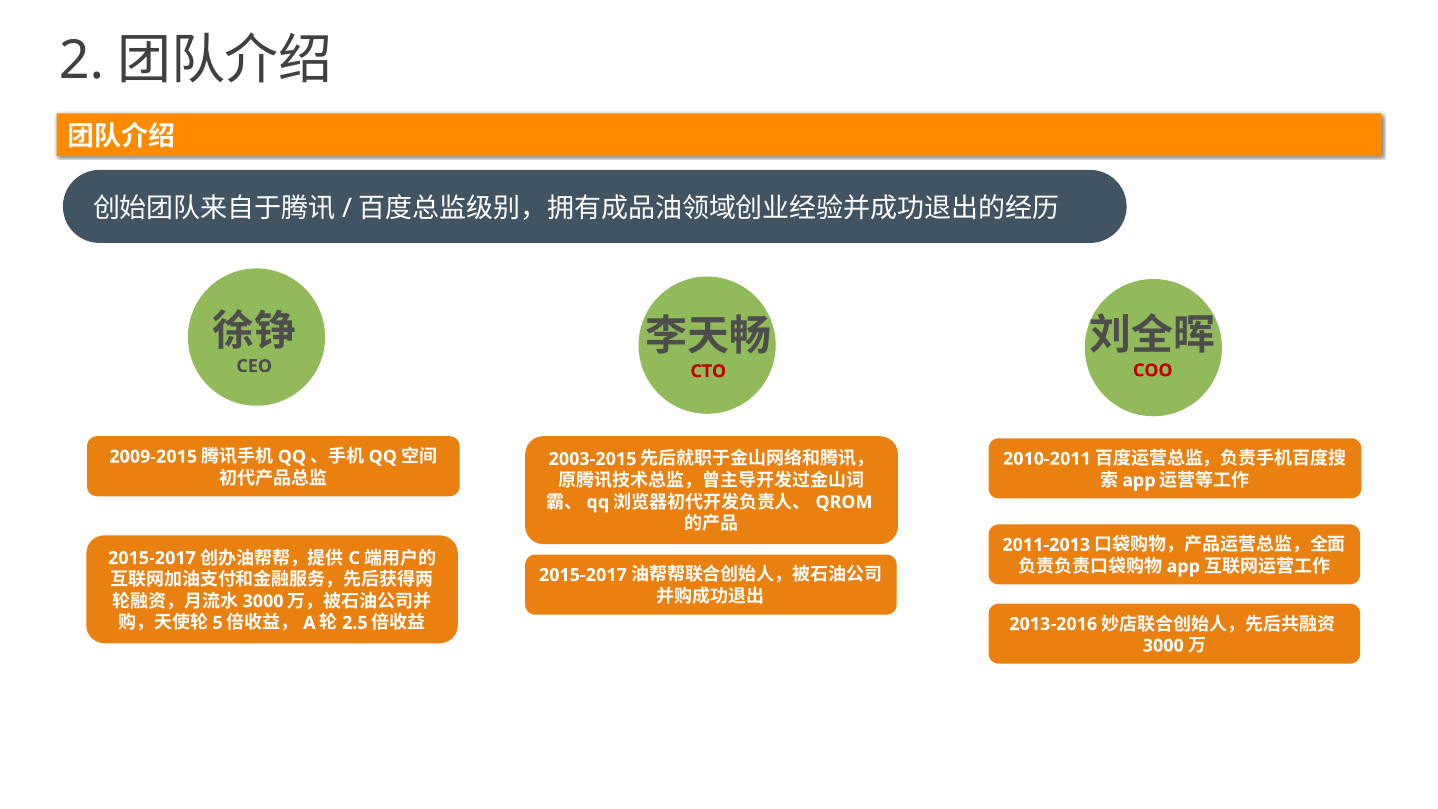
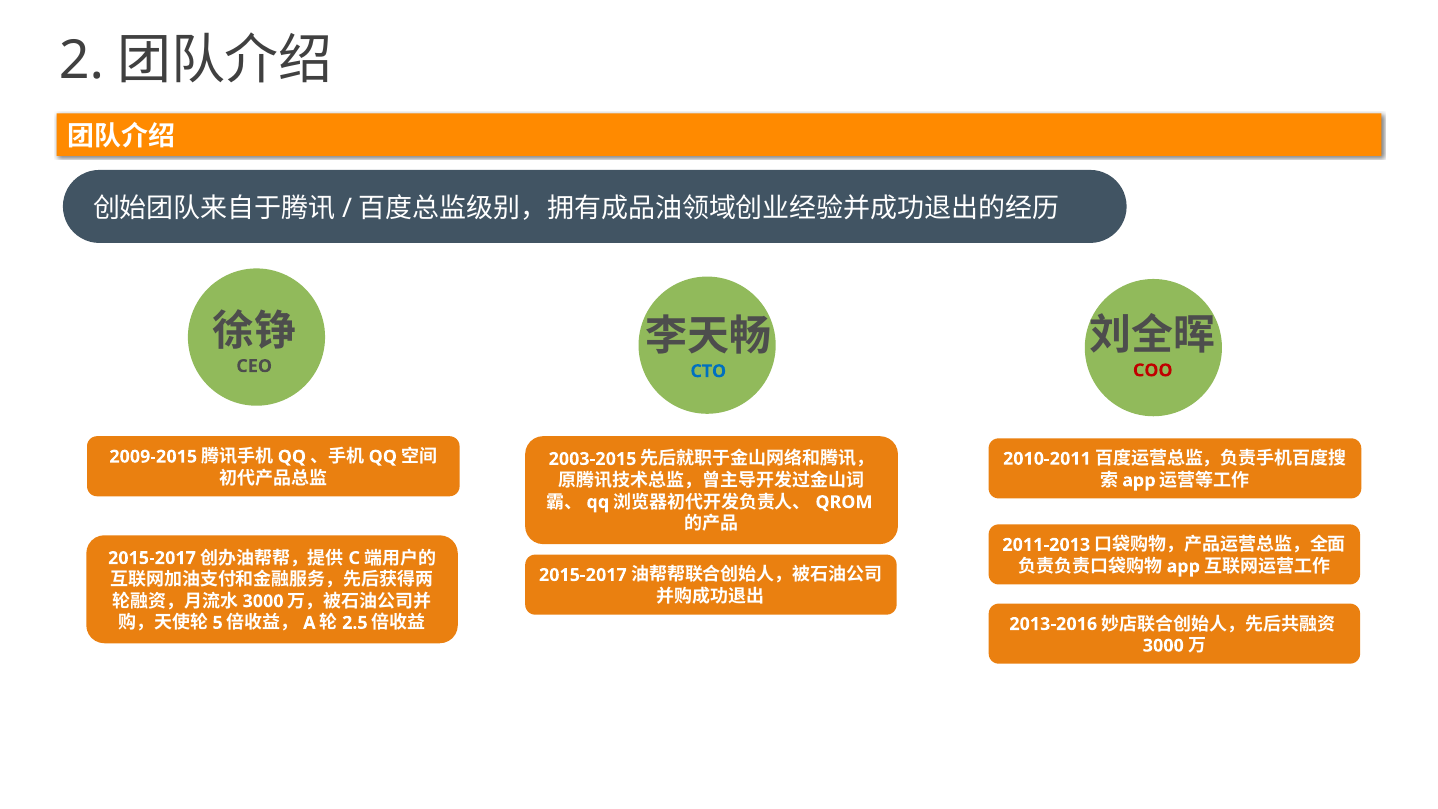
CTO colour: red -> blue
